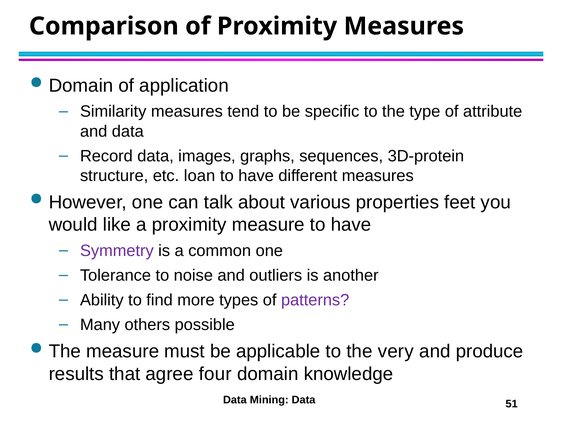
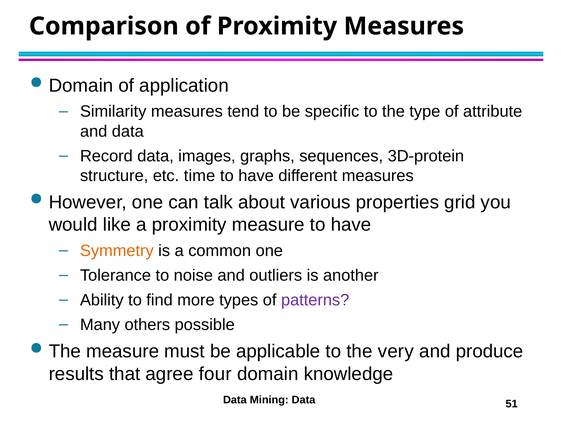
loan: loan -> time
feet: feet -> grid
Symmetry colour: purple -> orange
